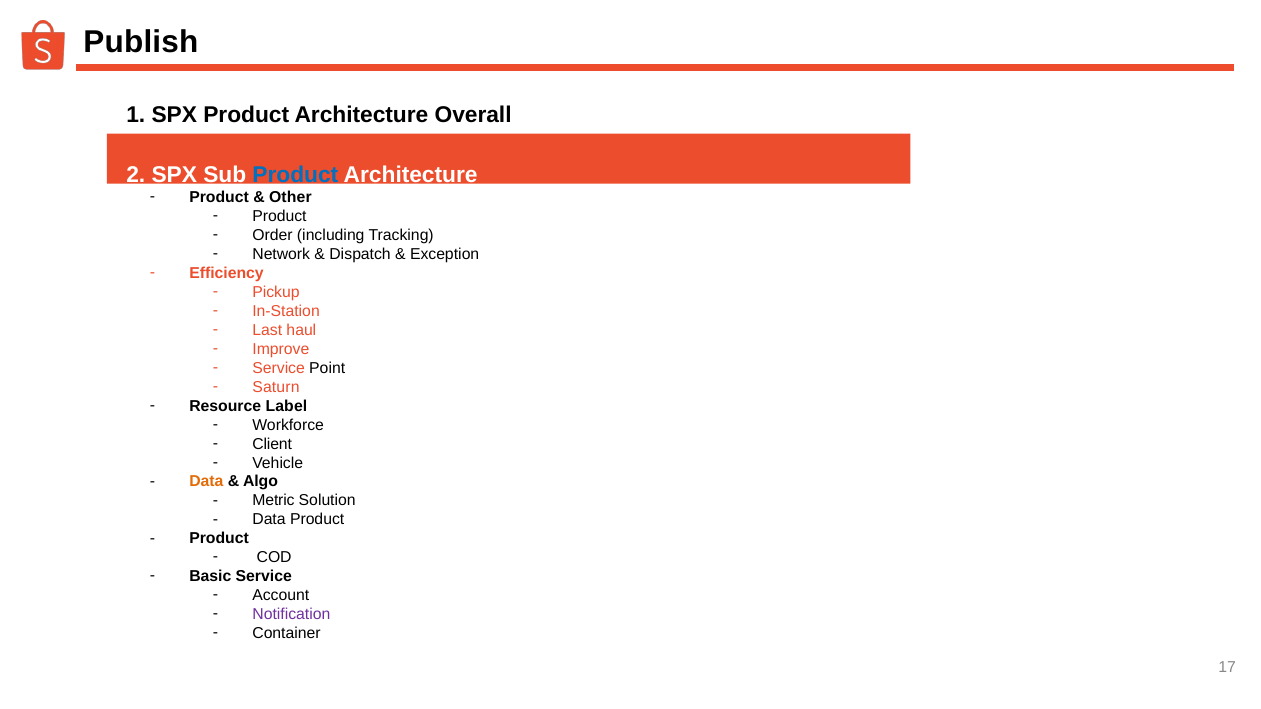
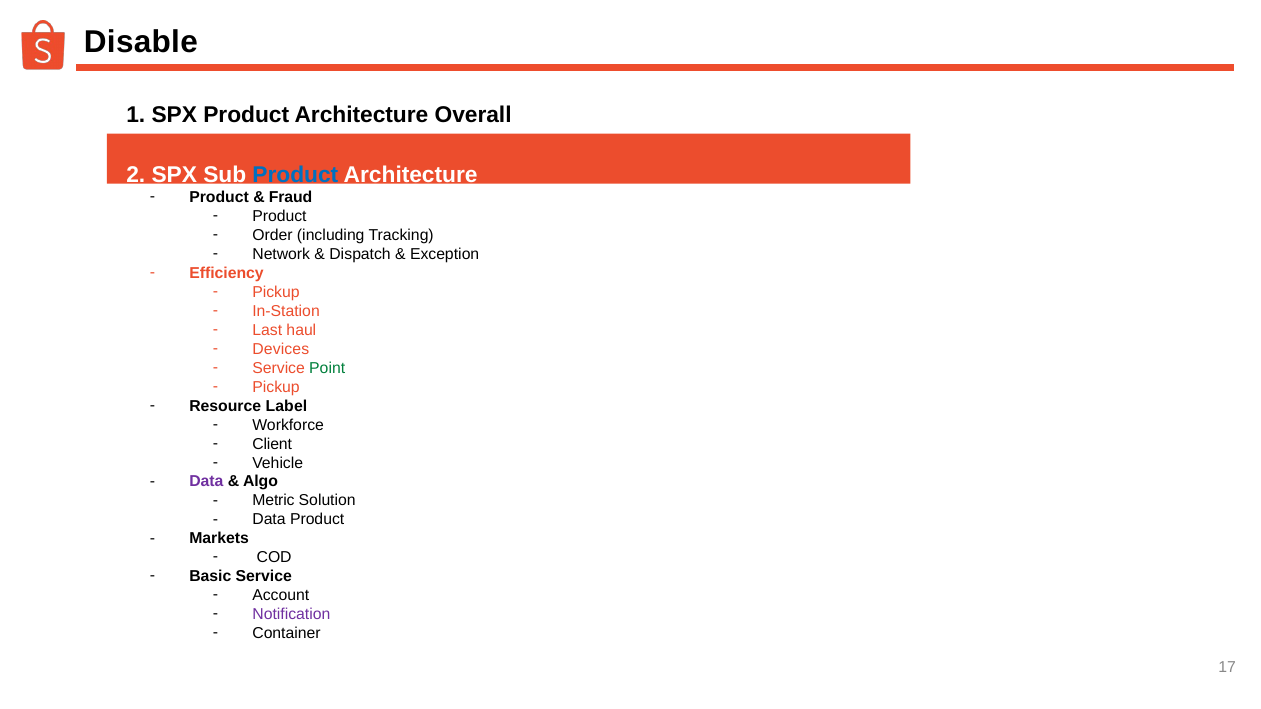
Publish: Publish -> Disable
Other: Other -> Fraud
Improve: Improve -> Devices
Point colour: black -> green
Saturn at (276, 387): Saturn -> Pickup
Data at (206, 482) colour: orange -> purple
Product at (219, 539): Product -> Markets
